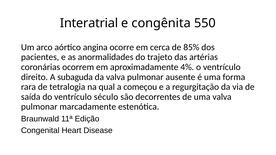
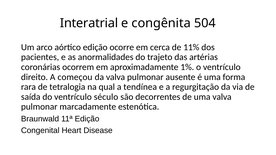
550: 550 -> 504
aórtico angina: angina -> edição
85%: 85% -> 11%
4%: 4% -> 1%
subaguda: subaguda -> começou
começou: começou -> tendínea
